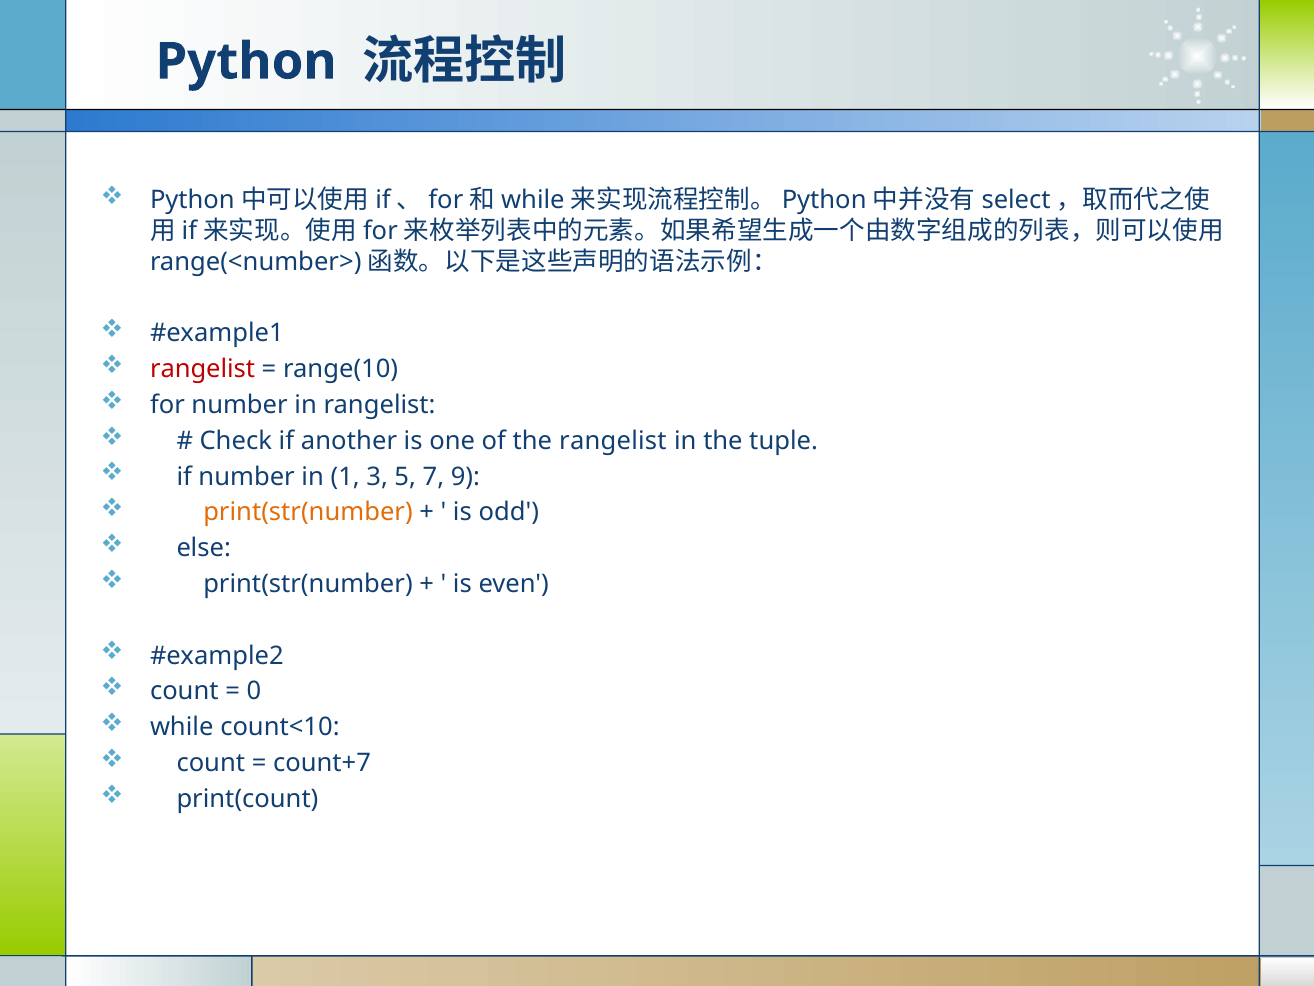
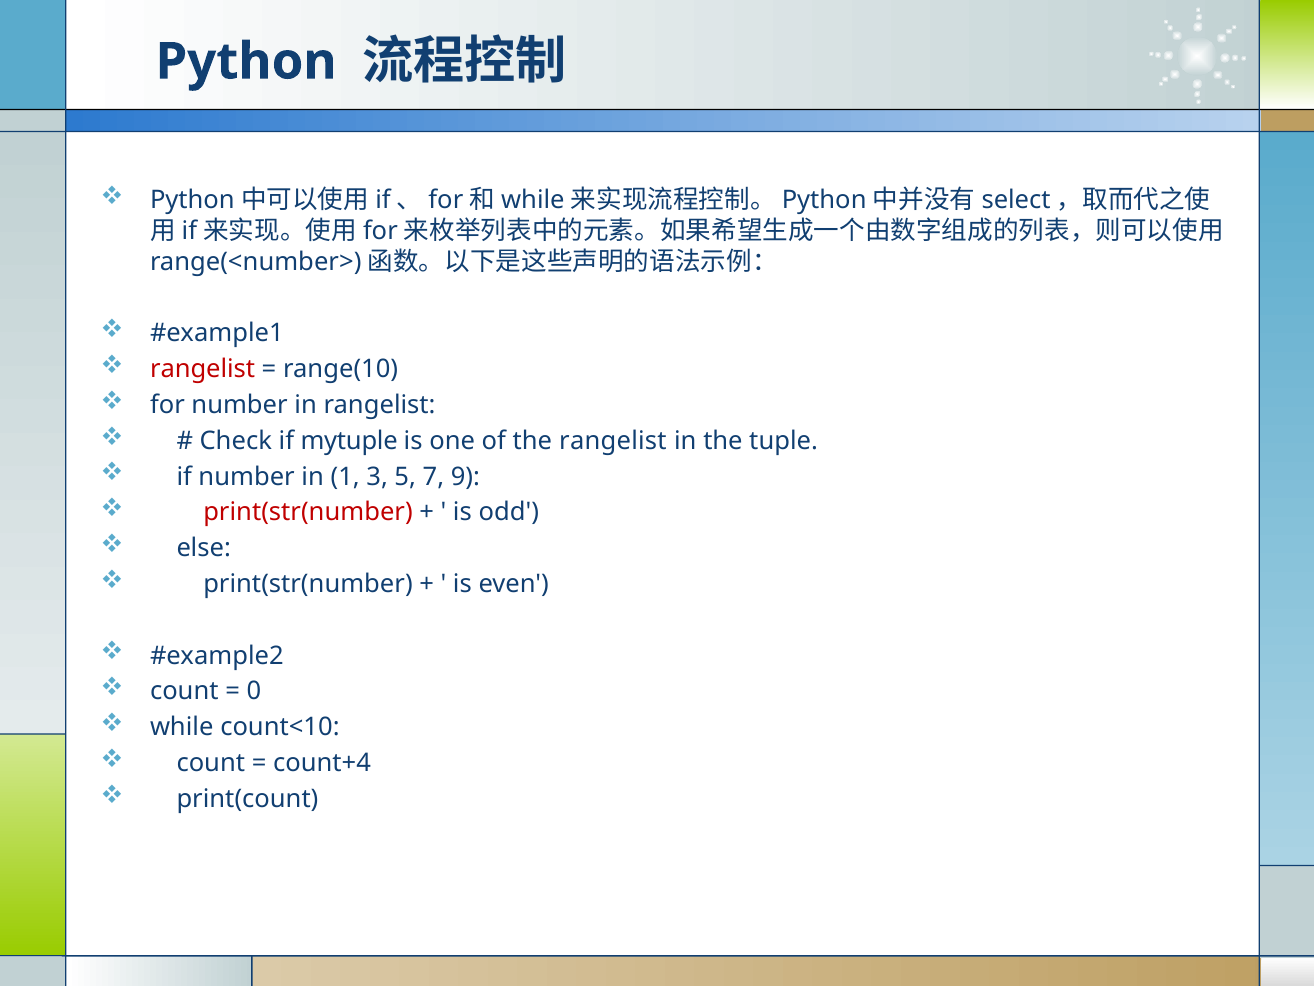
another: another -> mytuple
print(str(number at (308, 512) colour: orange -> red
count+7: count+7 -> count+4
